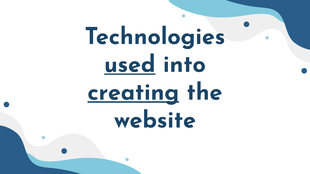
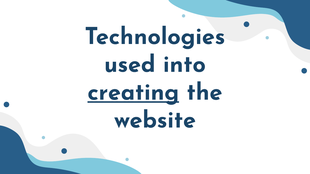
used underline: present -> none
